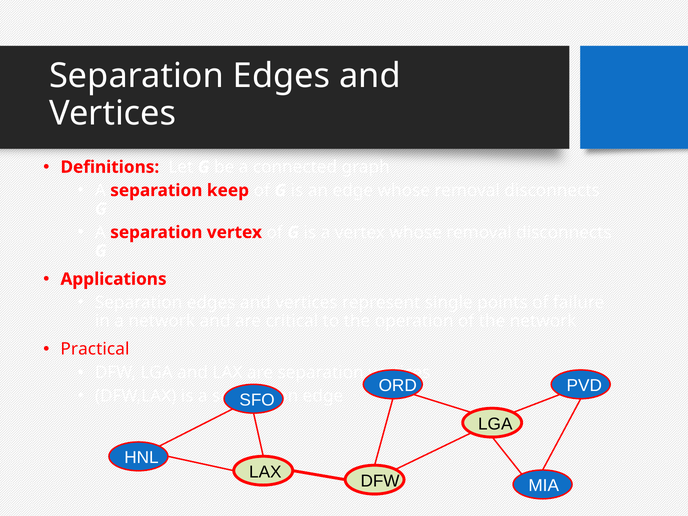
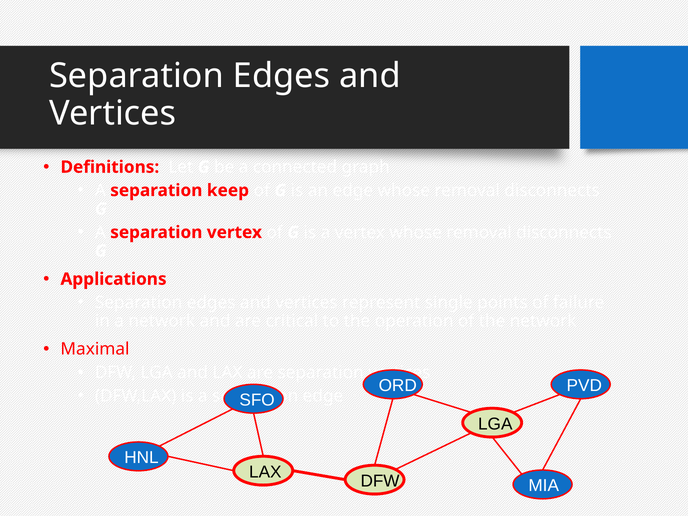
Practical: Practical -> Maximal
